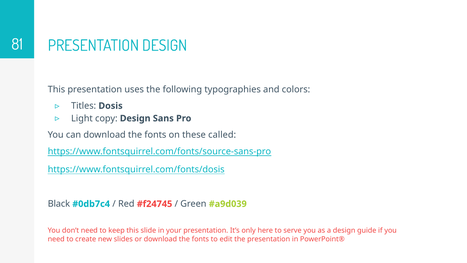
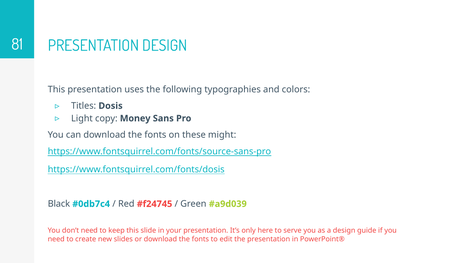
copy Design: Design -> Money
called: called -> might
